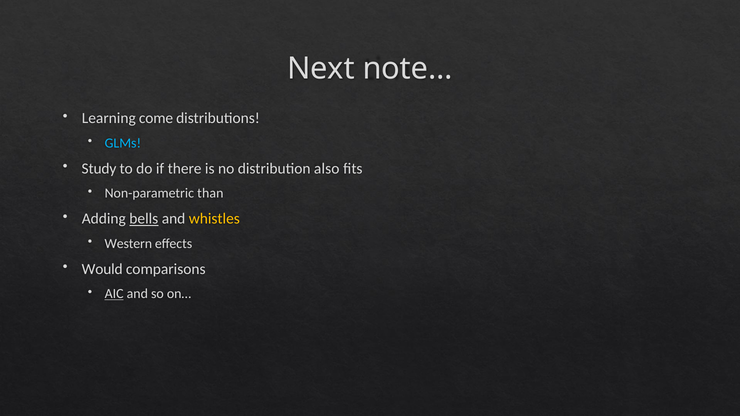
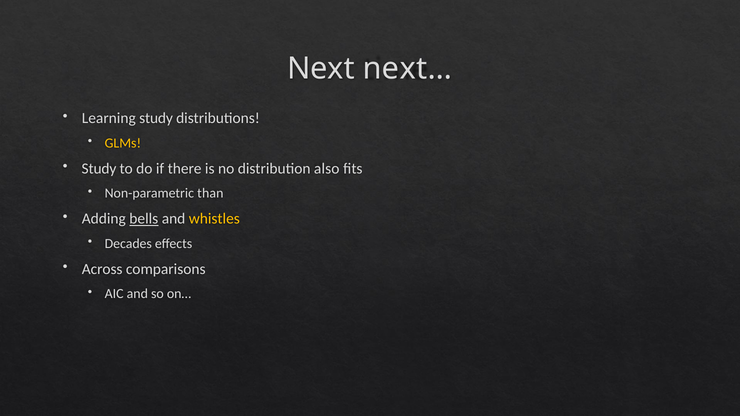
note…: note… -> next…
Learning come: come -> study
GLMs colour: light blue -> yellow
Western: Western -> Decades
Would: Would -> Across
AIC underline: present -> none
